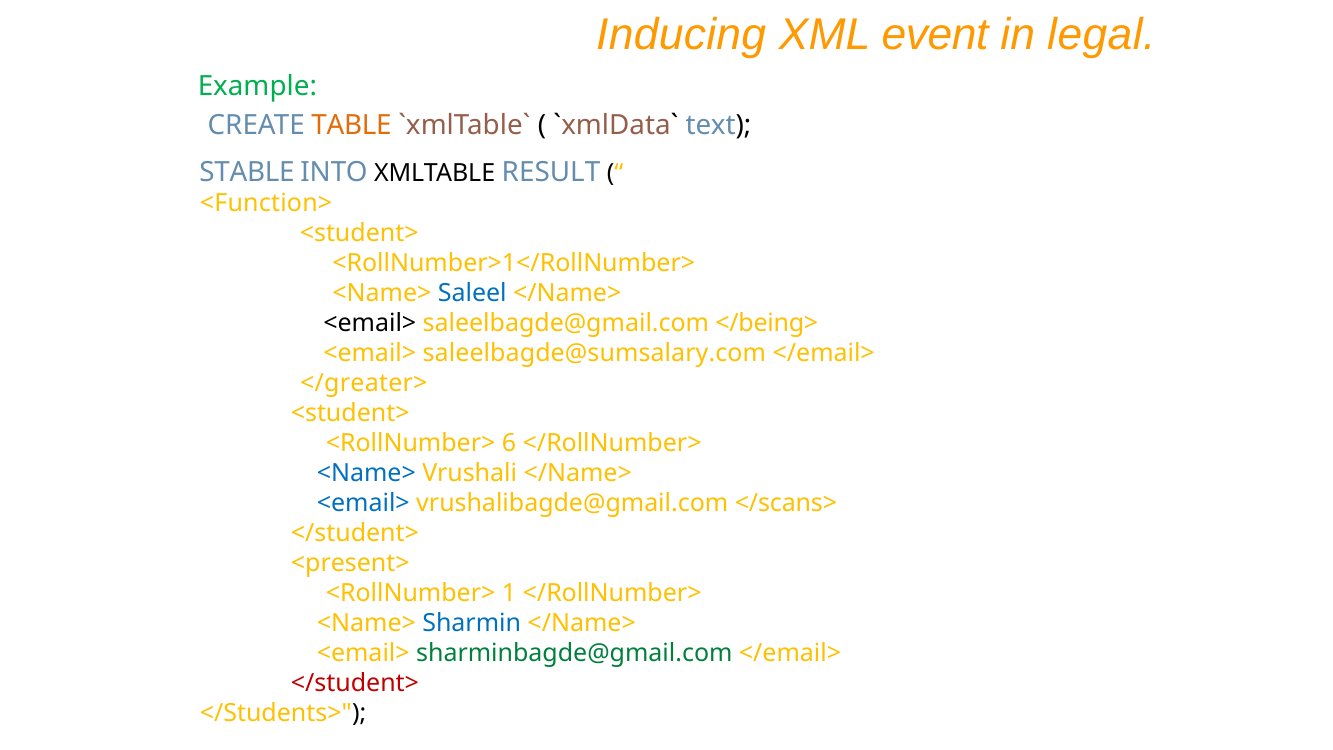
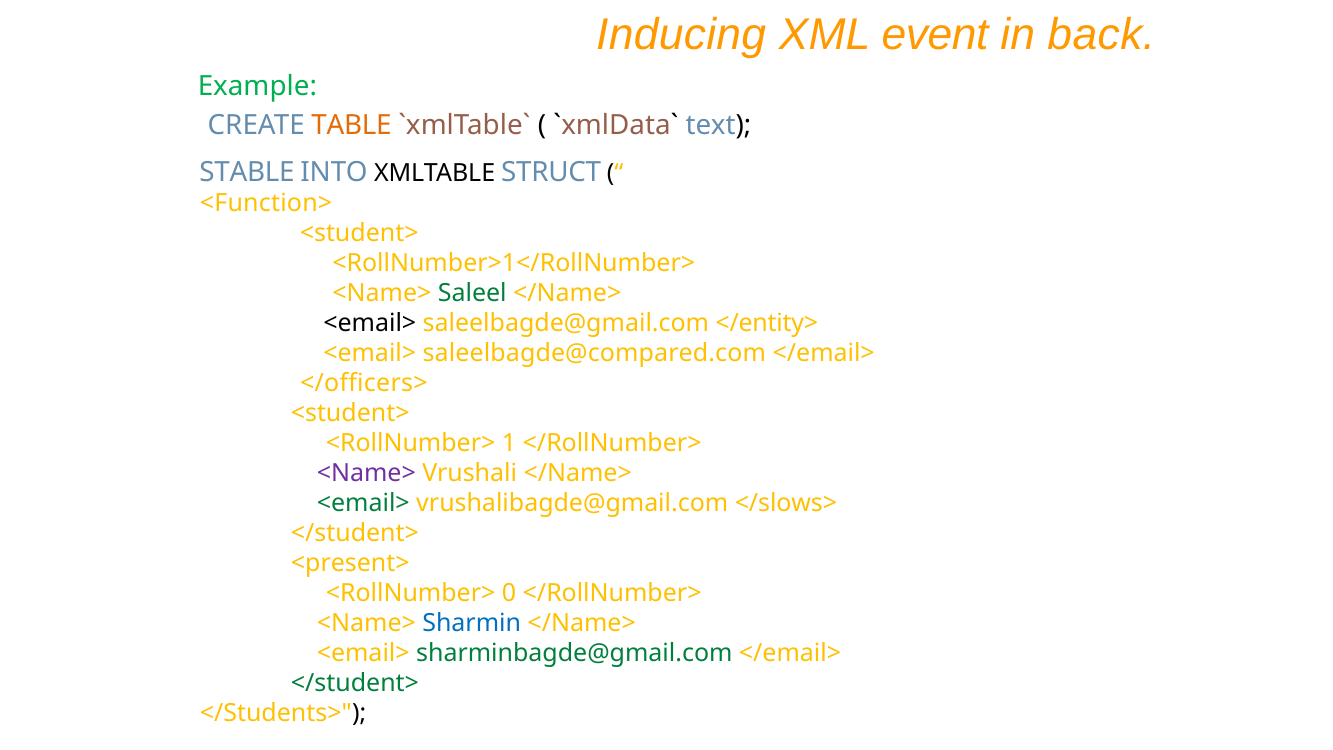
legal: legal -> back
RESULT: RESULT -> STRUCT
Saleel colour: blue -> green
</being>: </being> -> </entity>
saleelbagde@sumsalary.com: saleelbagde@sumsalary.com -> saleelbagde@compared.com
</greater>: </greater> -> </officers>
6: 6 -> 1
<Name> at (366, 473) colour: blue -> purple
<email> at (363, 503) colour: blue -> green
</scans>: </scans> -> </slows>
1: 1 -> 0
</student> at (355, 683) colour: red -> green
